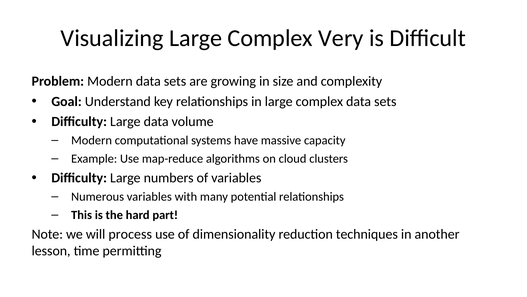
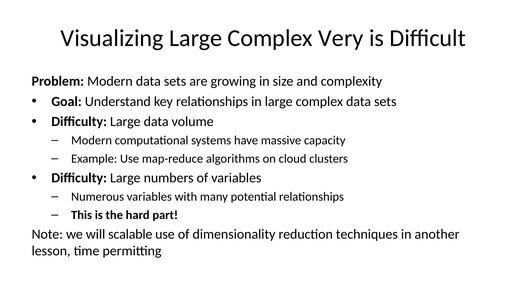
process: process -> scalable
